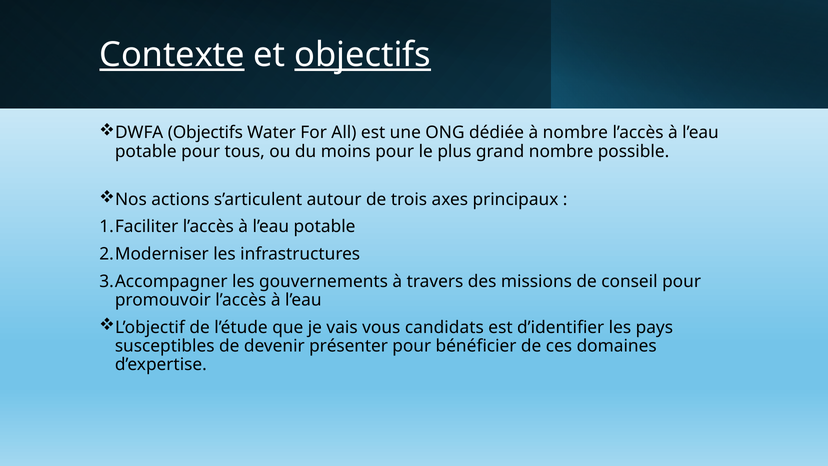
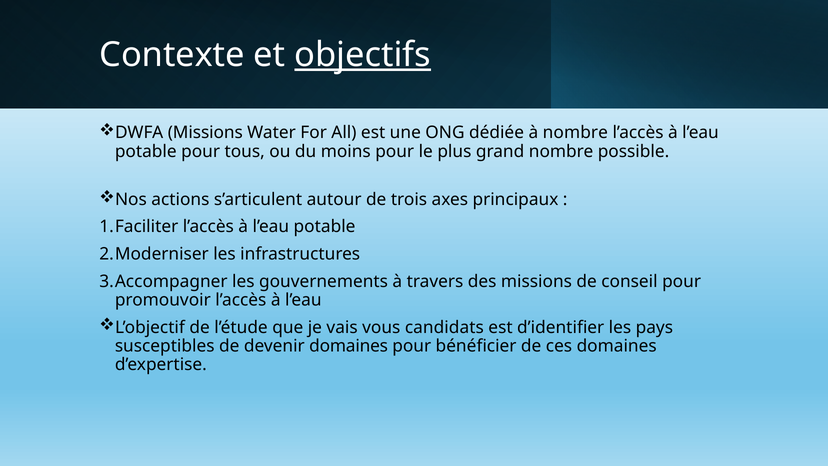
Contexte underline: present -> none
DWFA Objectifs: Objectifs -> Missions
devenir présenter: présenter -> domaines
